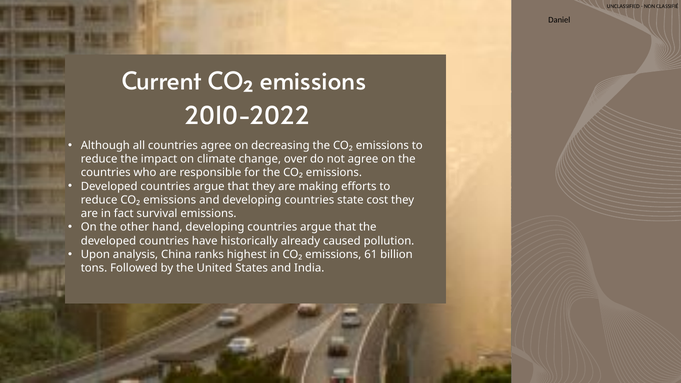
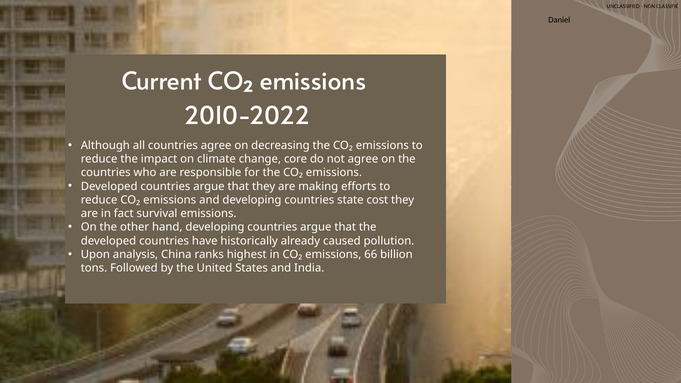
over: over -> core
61: 61 -> 66
